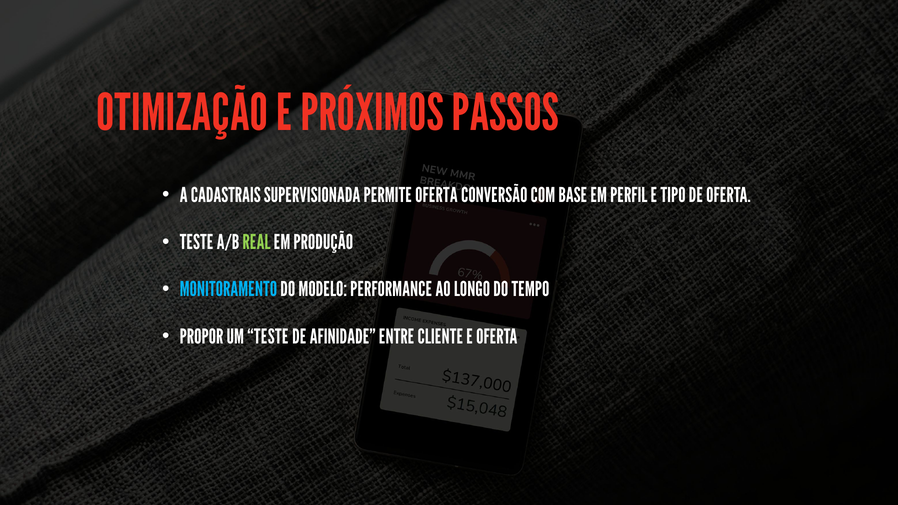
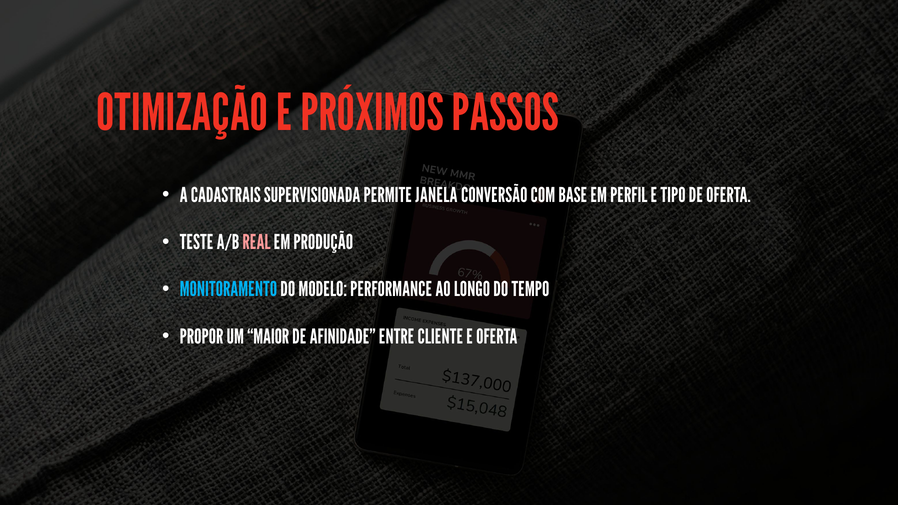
PERMITE OFERTA: OFERTA -> JANELA
REAL colour: light green -> pink
UM TESTE: TESTE -> MAIOR
